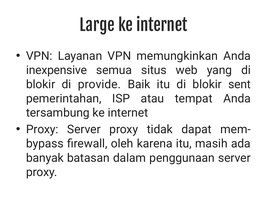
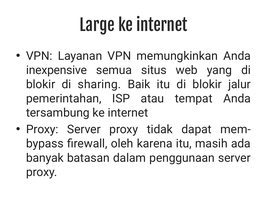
provide: provide -> sharing
sent: sent -> jalur
